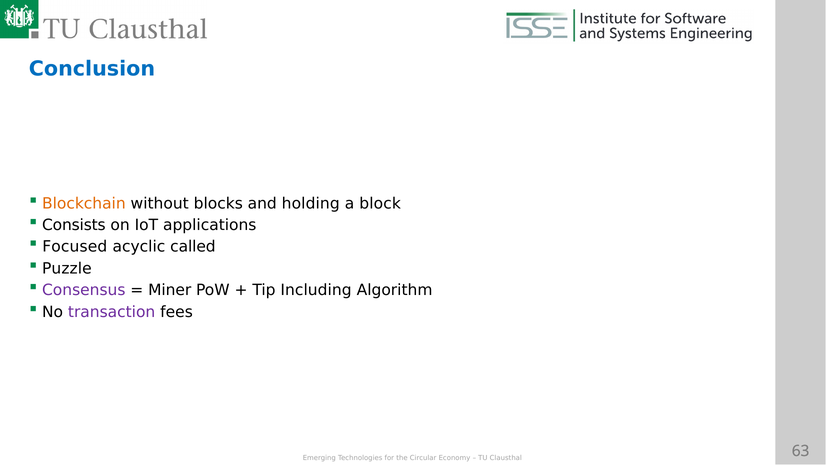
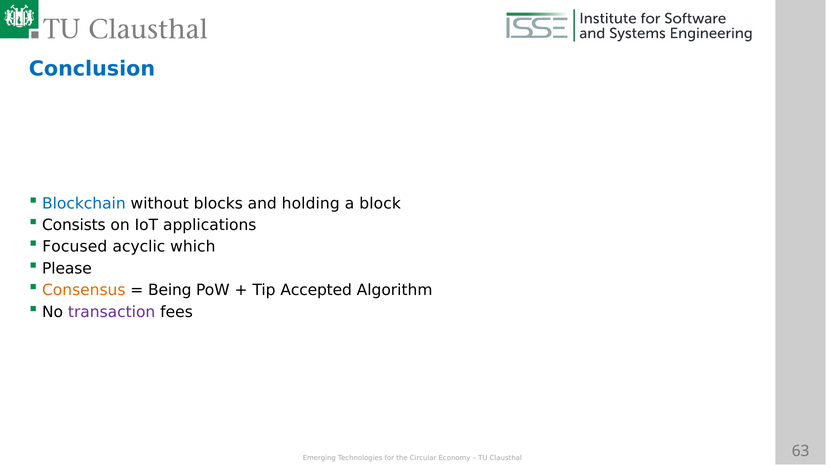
Blockchain colour: orange -> blue
called: called -> which
Puzzle: Puzzle -> Please
Consensus colour: purple -> orange
Miner: Miner -> Being
Including: Including -> Accepted
